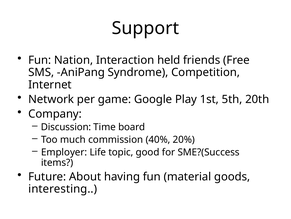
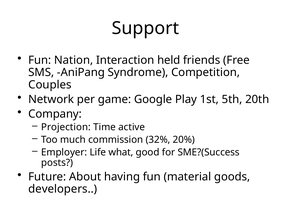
Internet: Internet -> Couples
Discussion: Discussion -> Projection
board: board -> active
40%: 40% -> 32%
topic: topic -> what
items: items -> posts
interesting: interesting -> developers
